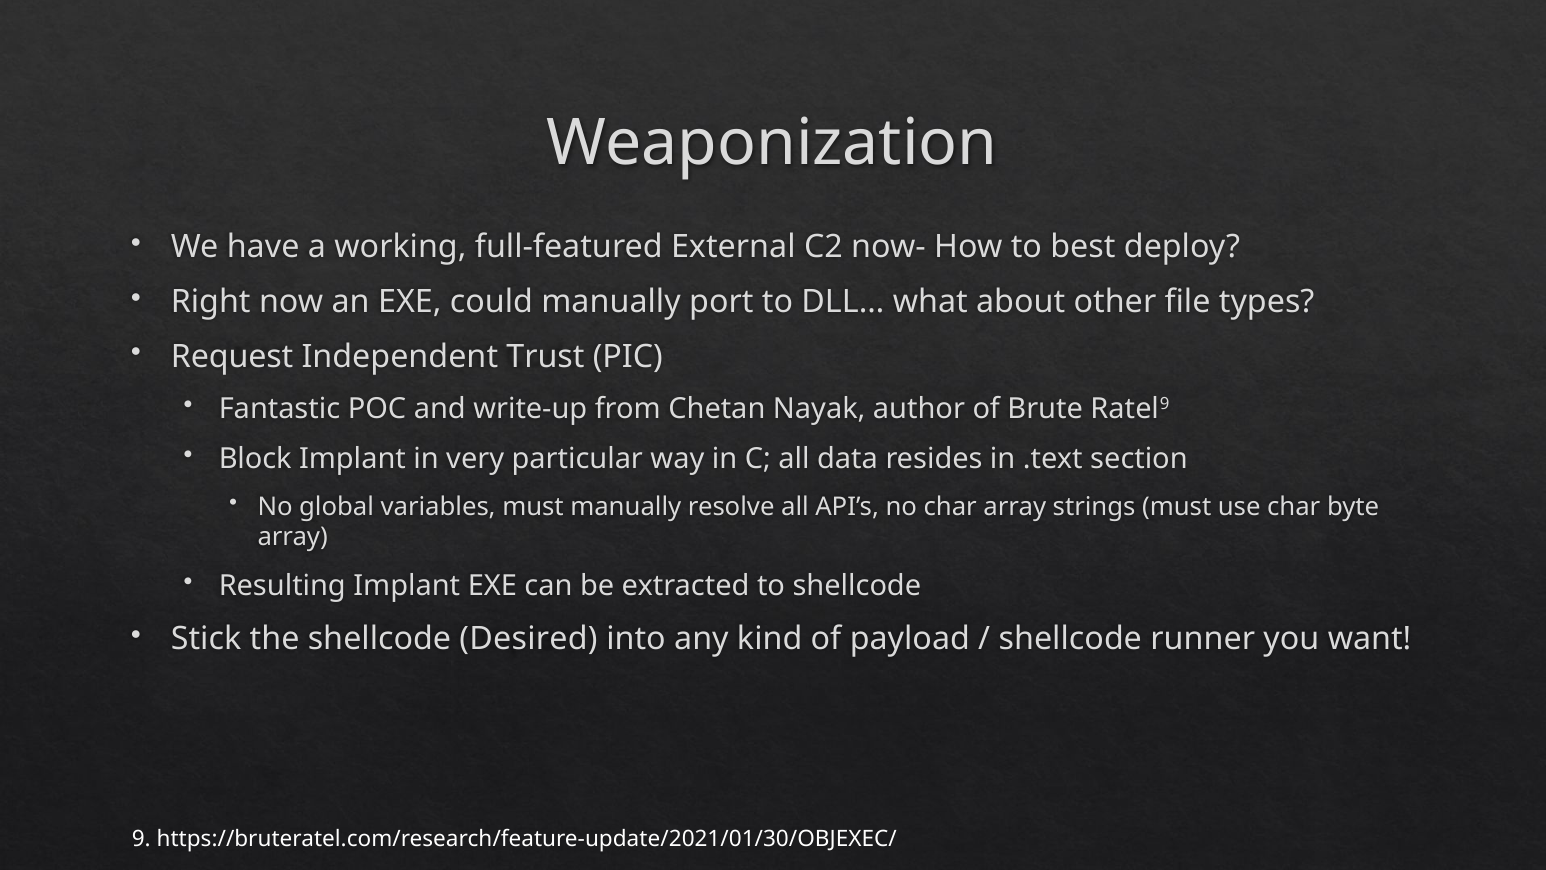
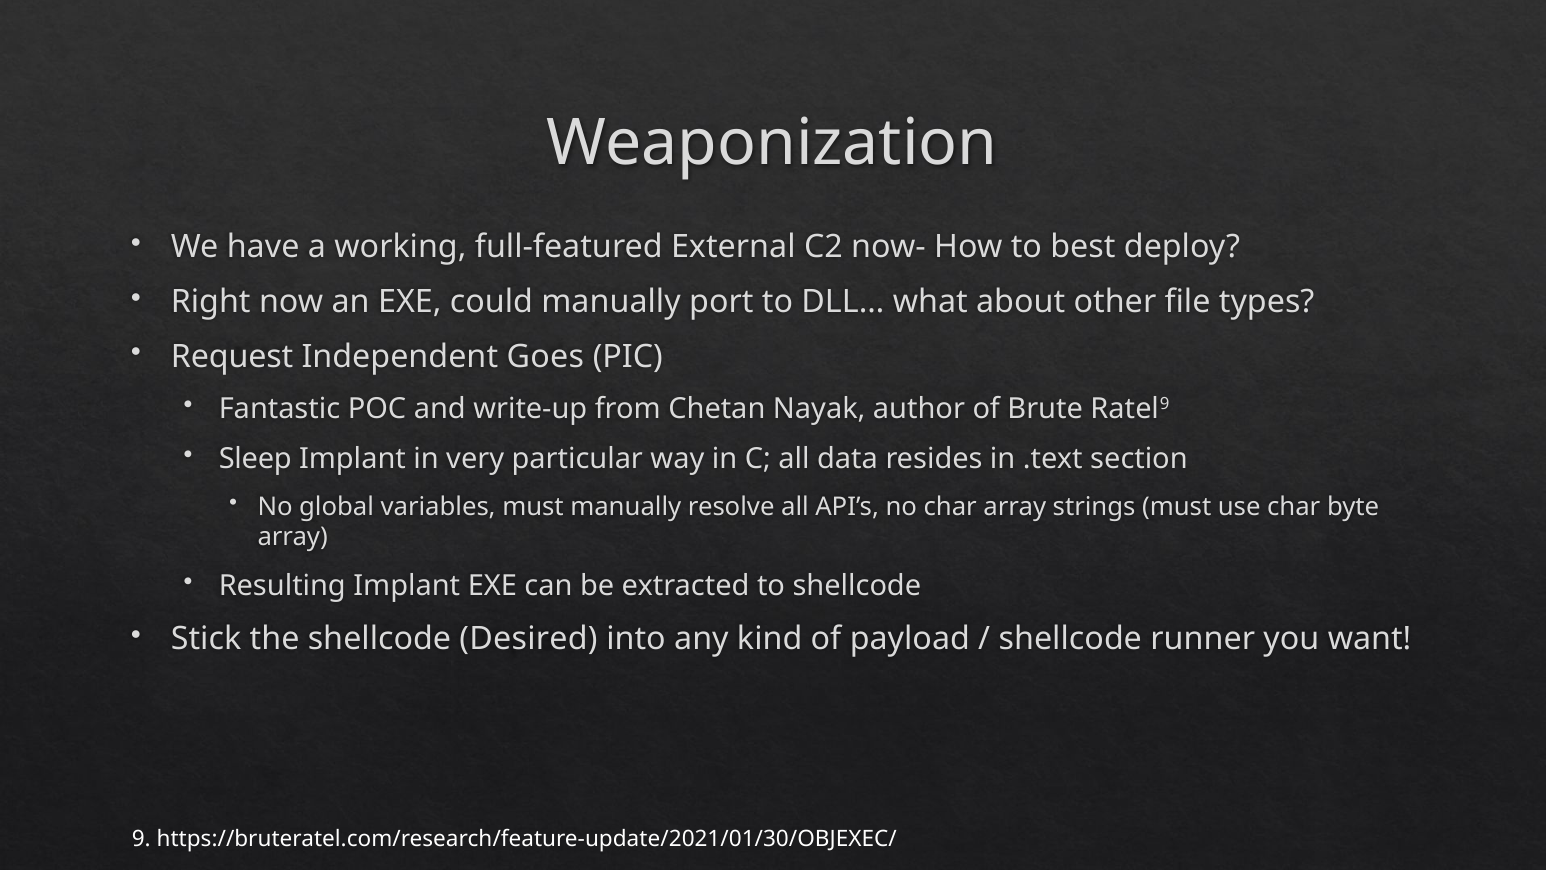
Trust: Trust -> Goes
Block: Block -> Sleep
